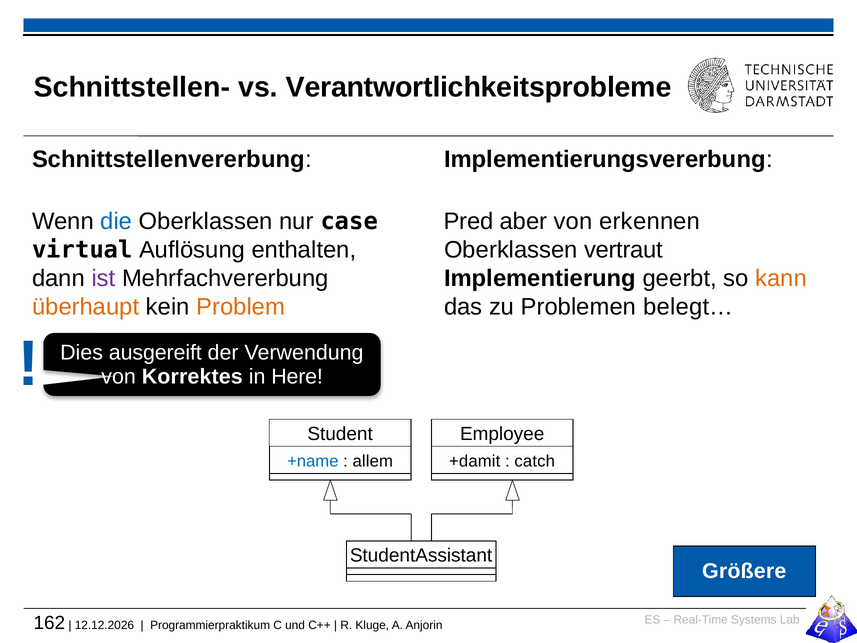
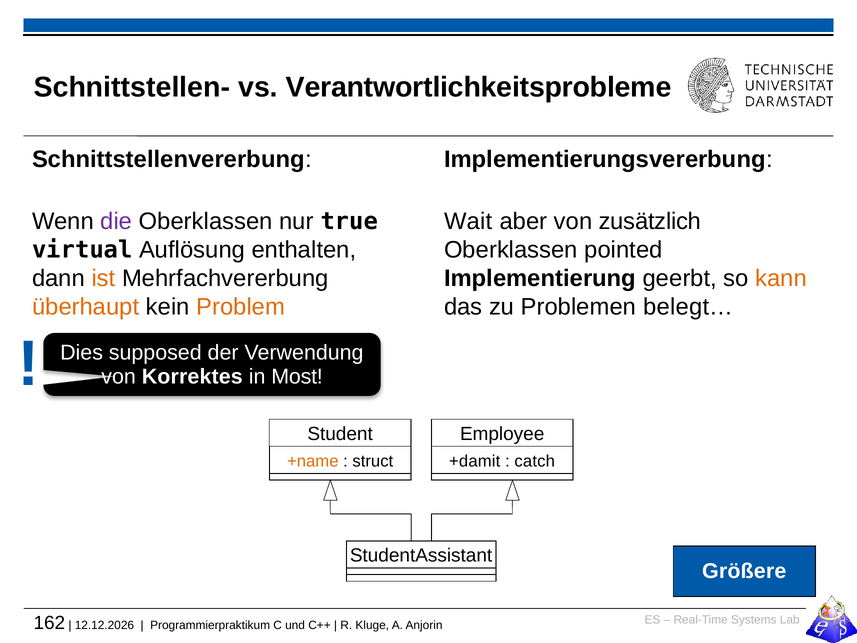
die colour: blue -> purple
case: case -> true
Pred: Pred -> Wait
erkennen: erkennen -> zusätzlich
vertraut: vertraut -> pointed
ist colour: purple -> orange
ausgereift: ausgereift -> supposed
Here: Here -> Most
+name colour: blue -> orange
allem: allem -> struct
